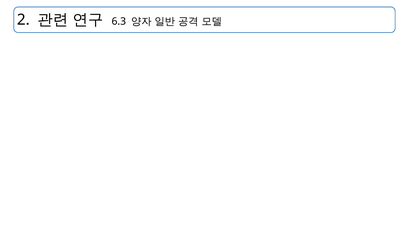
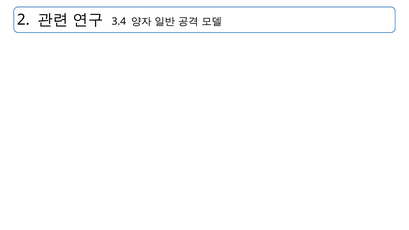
6.3: 6.3 -> 3.4
